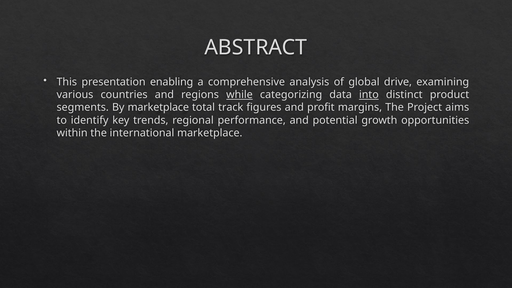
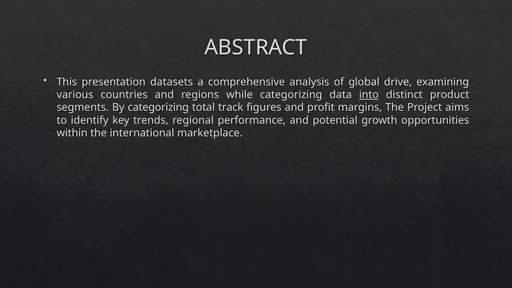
enabling: enabling -> datasets
while underline: present -> none
By marketplace: marketplace -> categorizing
